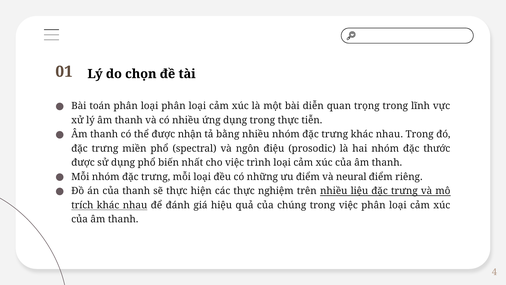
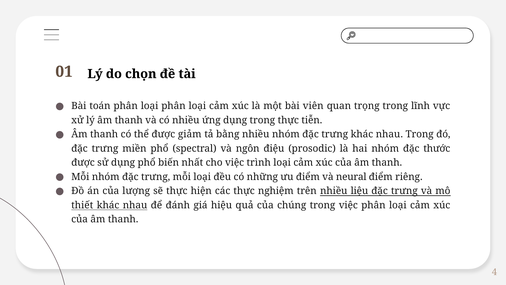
diễn: diễn -> viên
nhận: nhận -> giảm
của thanh: thanh -> lượng
trích: trích -> thiết
